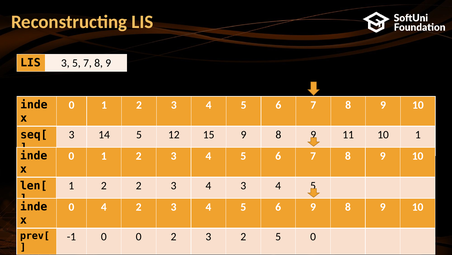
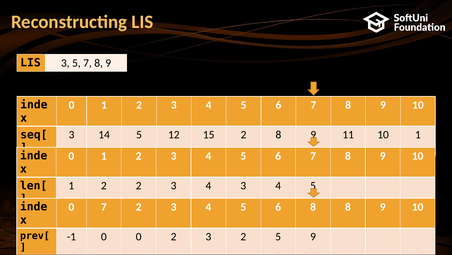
15 9: 9 -> 2
0 4: 4 -> 7
6 9: 9 -> 8
5 0: 0 -> 9
